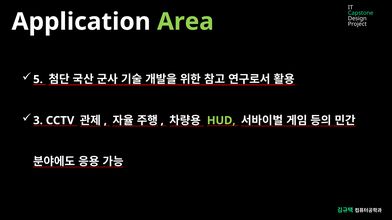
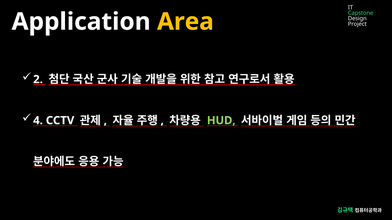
Area colour: light green -> yellow
5: 5 -> 2
3: 3 -> 4
